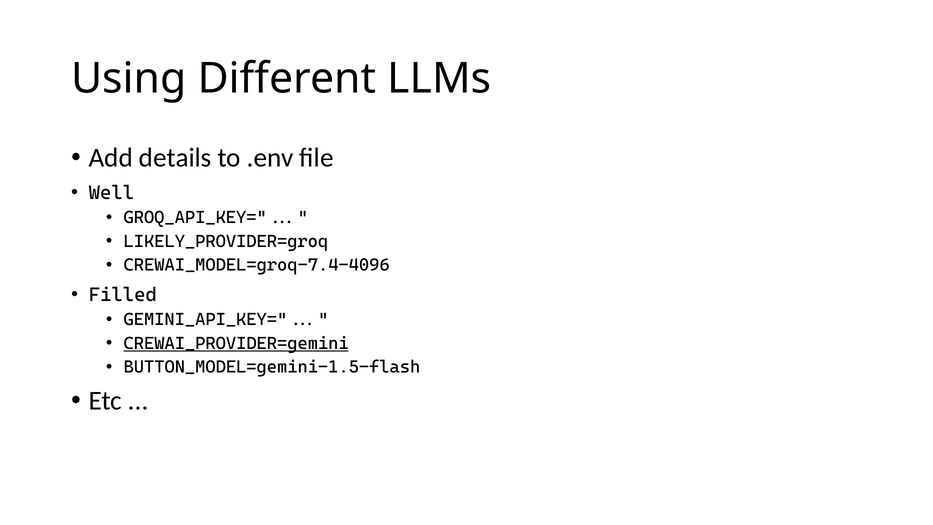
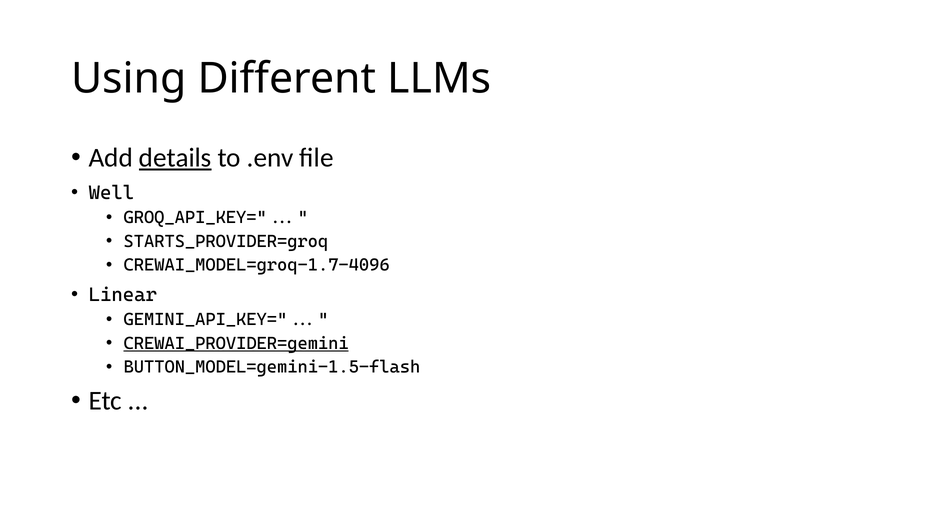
details underline: none -> present
LIKELY_PROVIDER=groq: LIKELY_PROVIDER=groq -> STARTS_PROVIDER=groq
CREWAI_MODEL=groq-7.4-4096: CREWAI_MODEL=groq-7.4-4096 -> CREWAI_MODEL=groq-1.7-4096
Filled: Filled -> Linear
